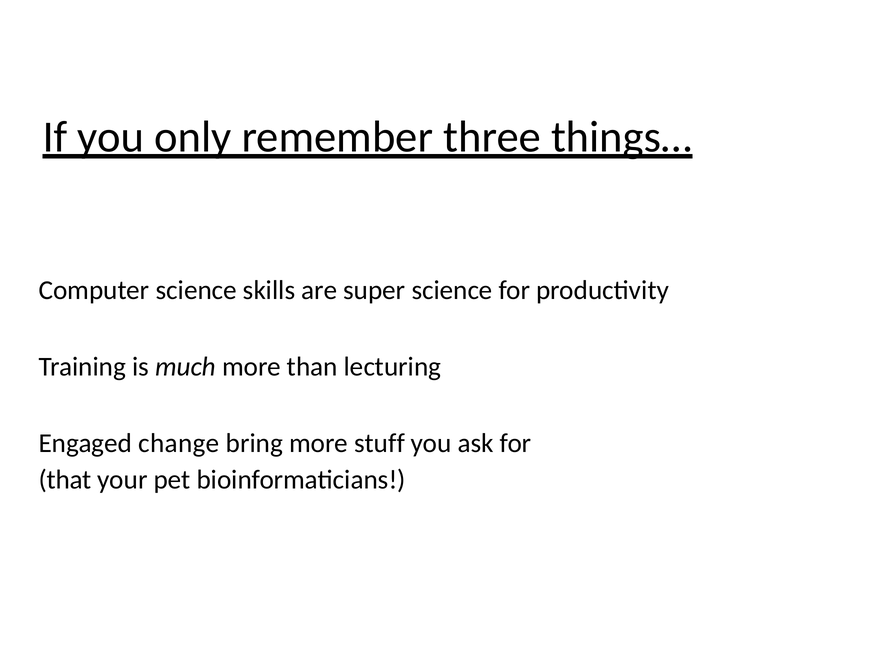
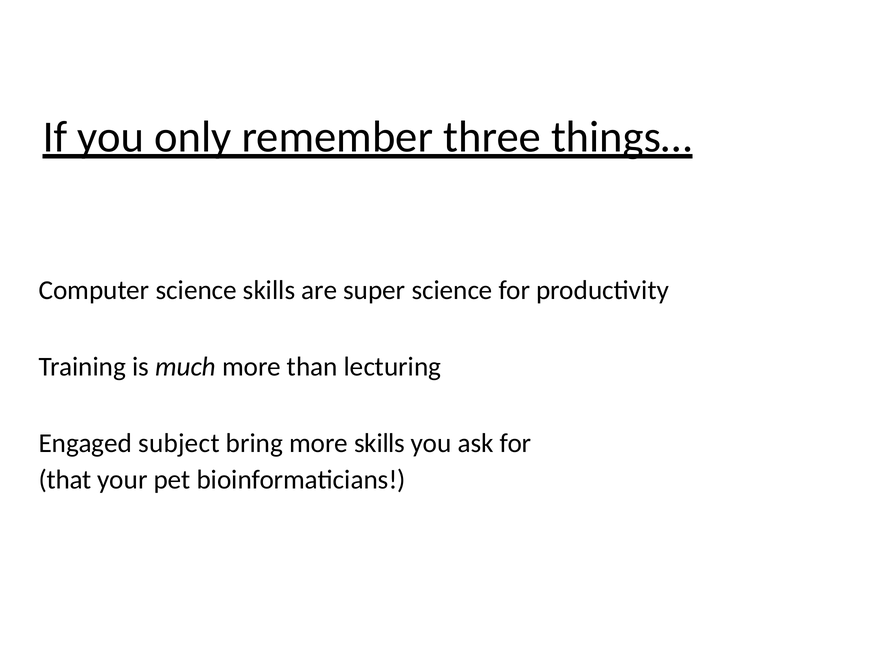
change: change -> subject
more stuff: stuff -> skills
